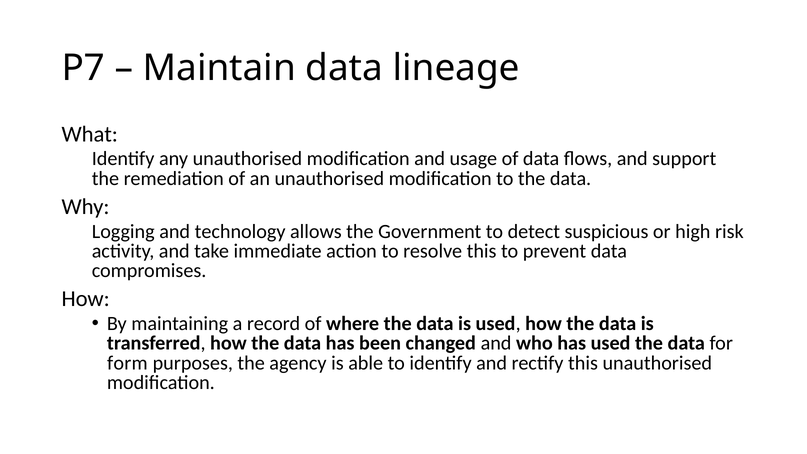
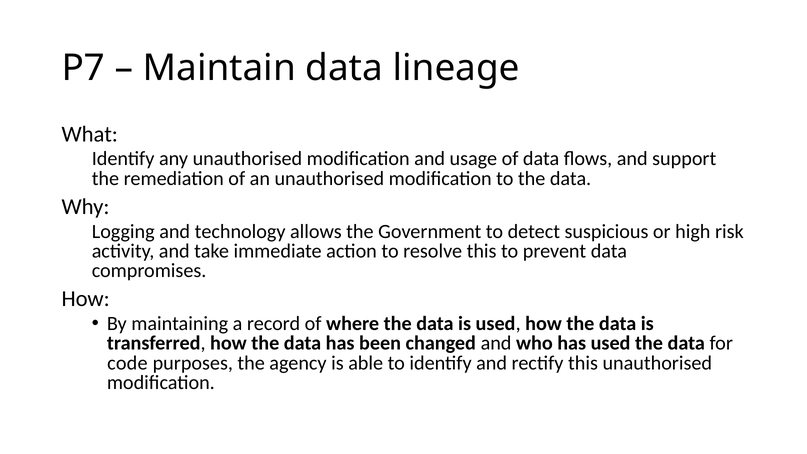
form: form -> code
